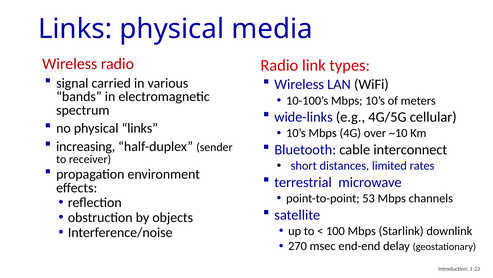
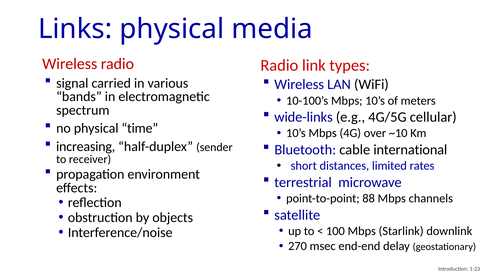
physical links: links -> time
interconnect: interconnect -> international
53: 53 -> 88
